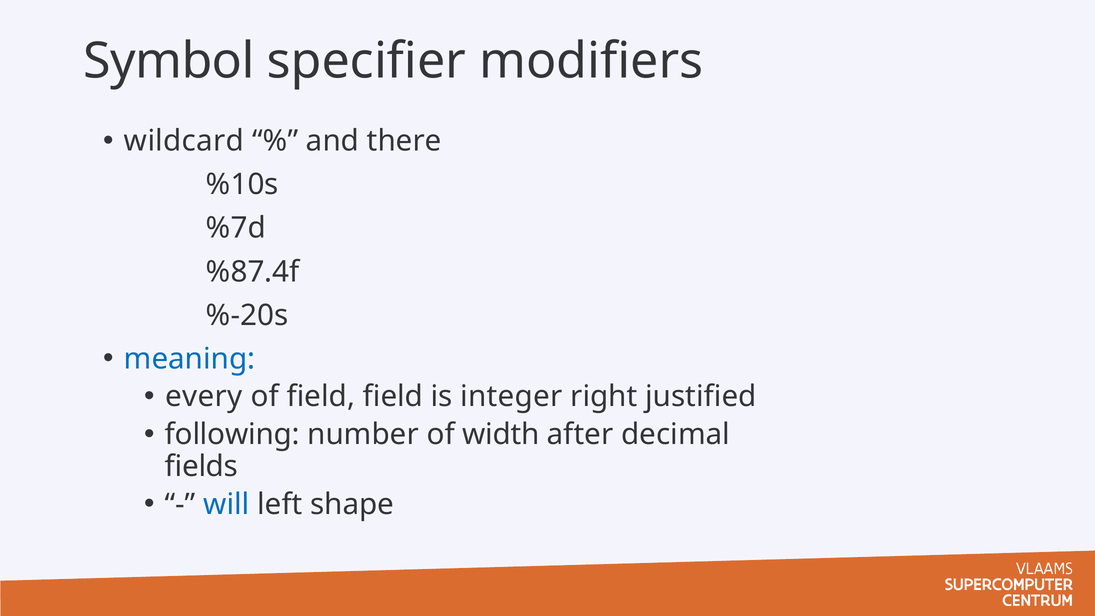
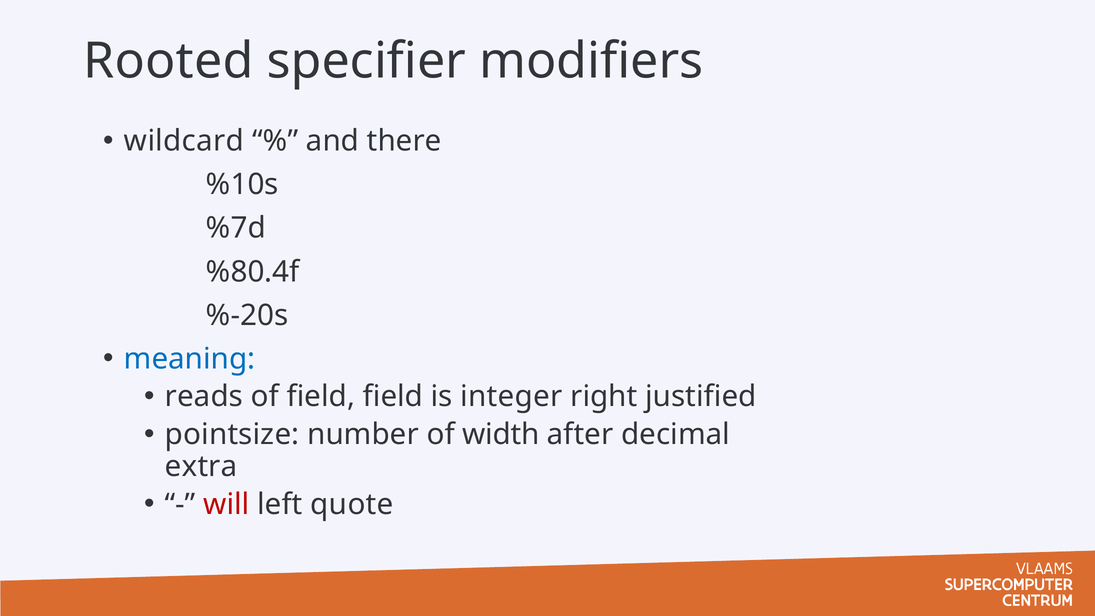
Symbol: Symbol -> Rooted
%87.4f: %87.4f -> %80.4f
every: every -> reads
following: following -> pointsize
fields: fields -> extra
will colour: blue -> red
shape: shape -> quote
